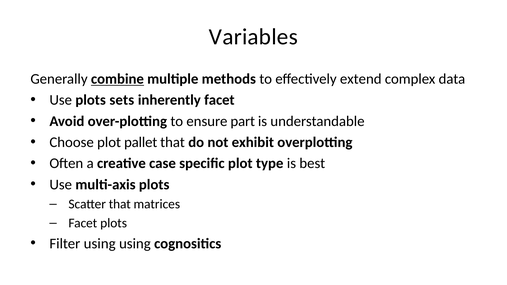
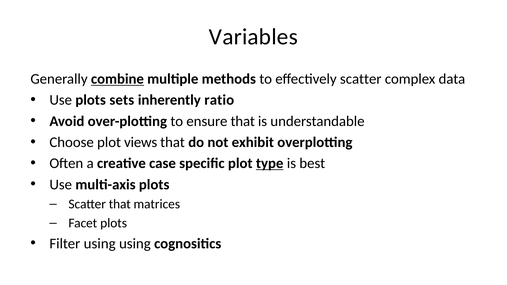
effectively extend: extend -> scatter
inherently facet: facet -> ratio
ensure part: part -> that
pallet: pallet -> views
type underline: none -> present
